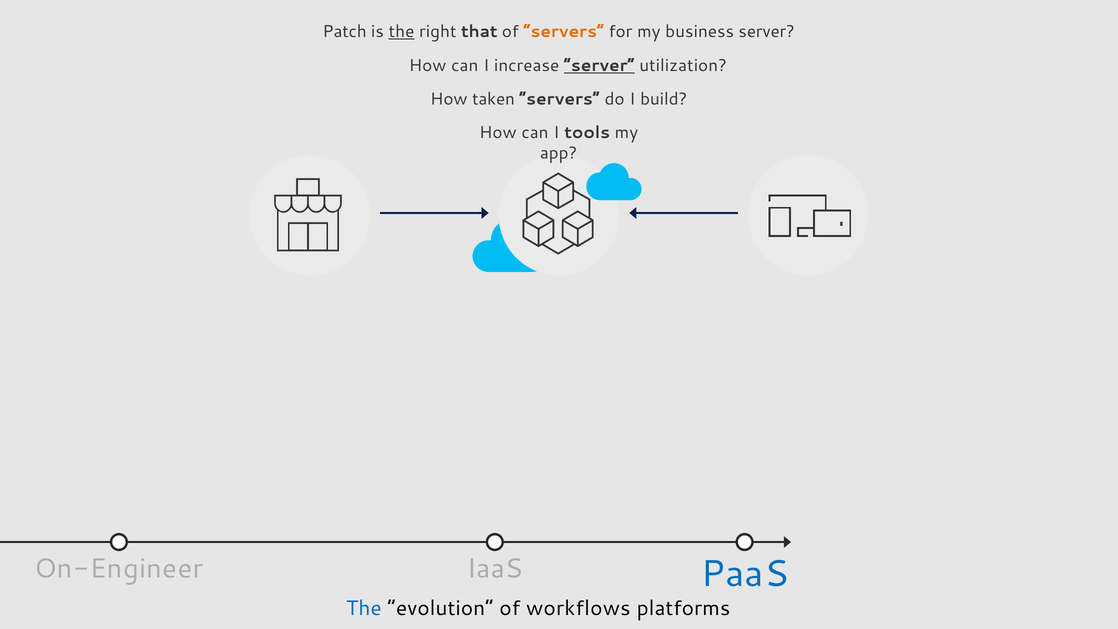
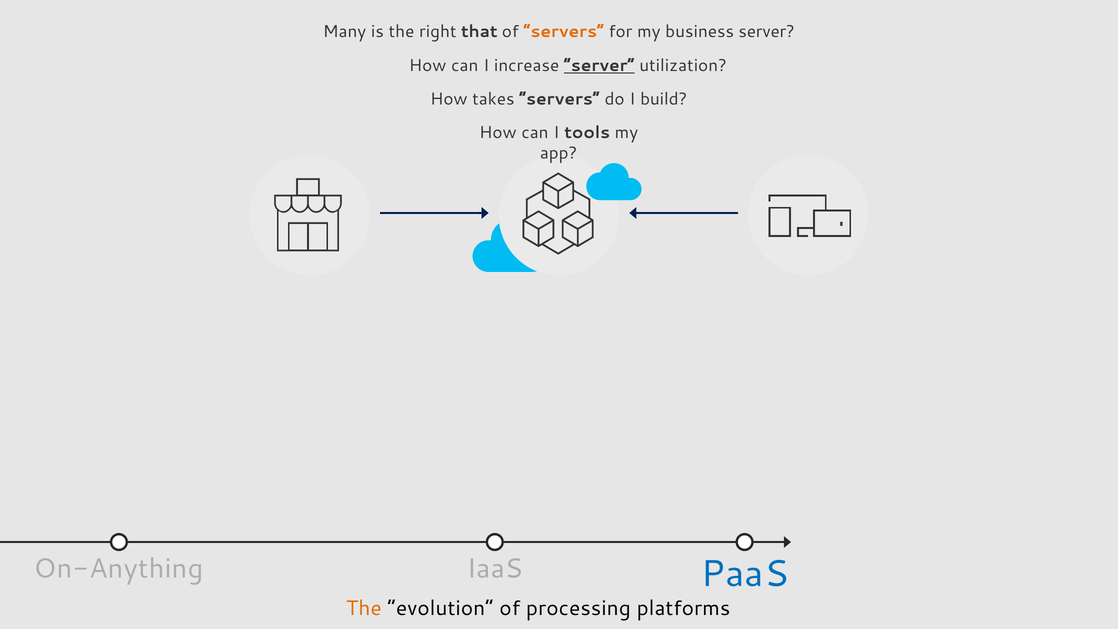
Patch: Patch -> Many
the at (402, 32) underline: present -> none
taken: taken -> takes
On-Engineer: On-Engineer -> On-Anything
The at (364, 608) colour: blue -> orange
workflows: workflows -> processing
